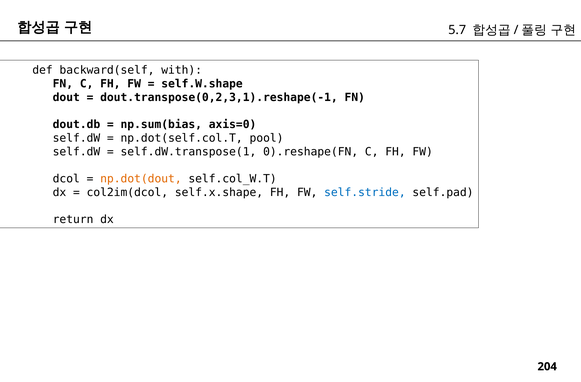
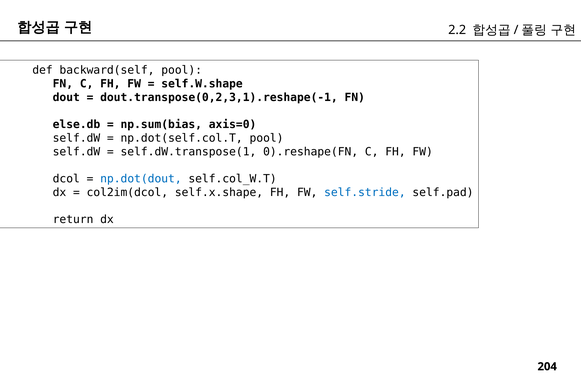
5.7: 5.7 -> 2.2
backward(self with: with -> pool
dout.db: dout.db -> else.db
np.dot(dout colour: orange -> blue
